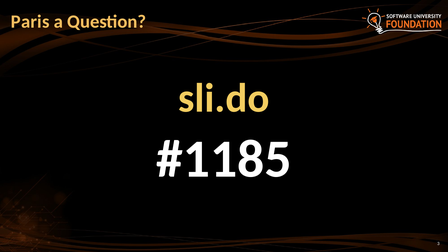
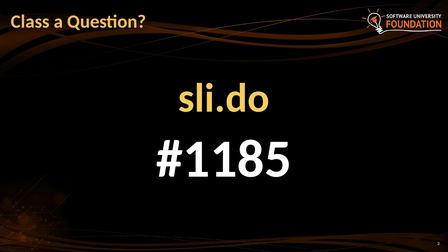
Paris: Paris -> Class
